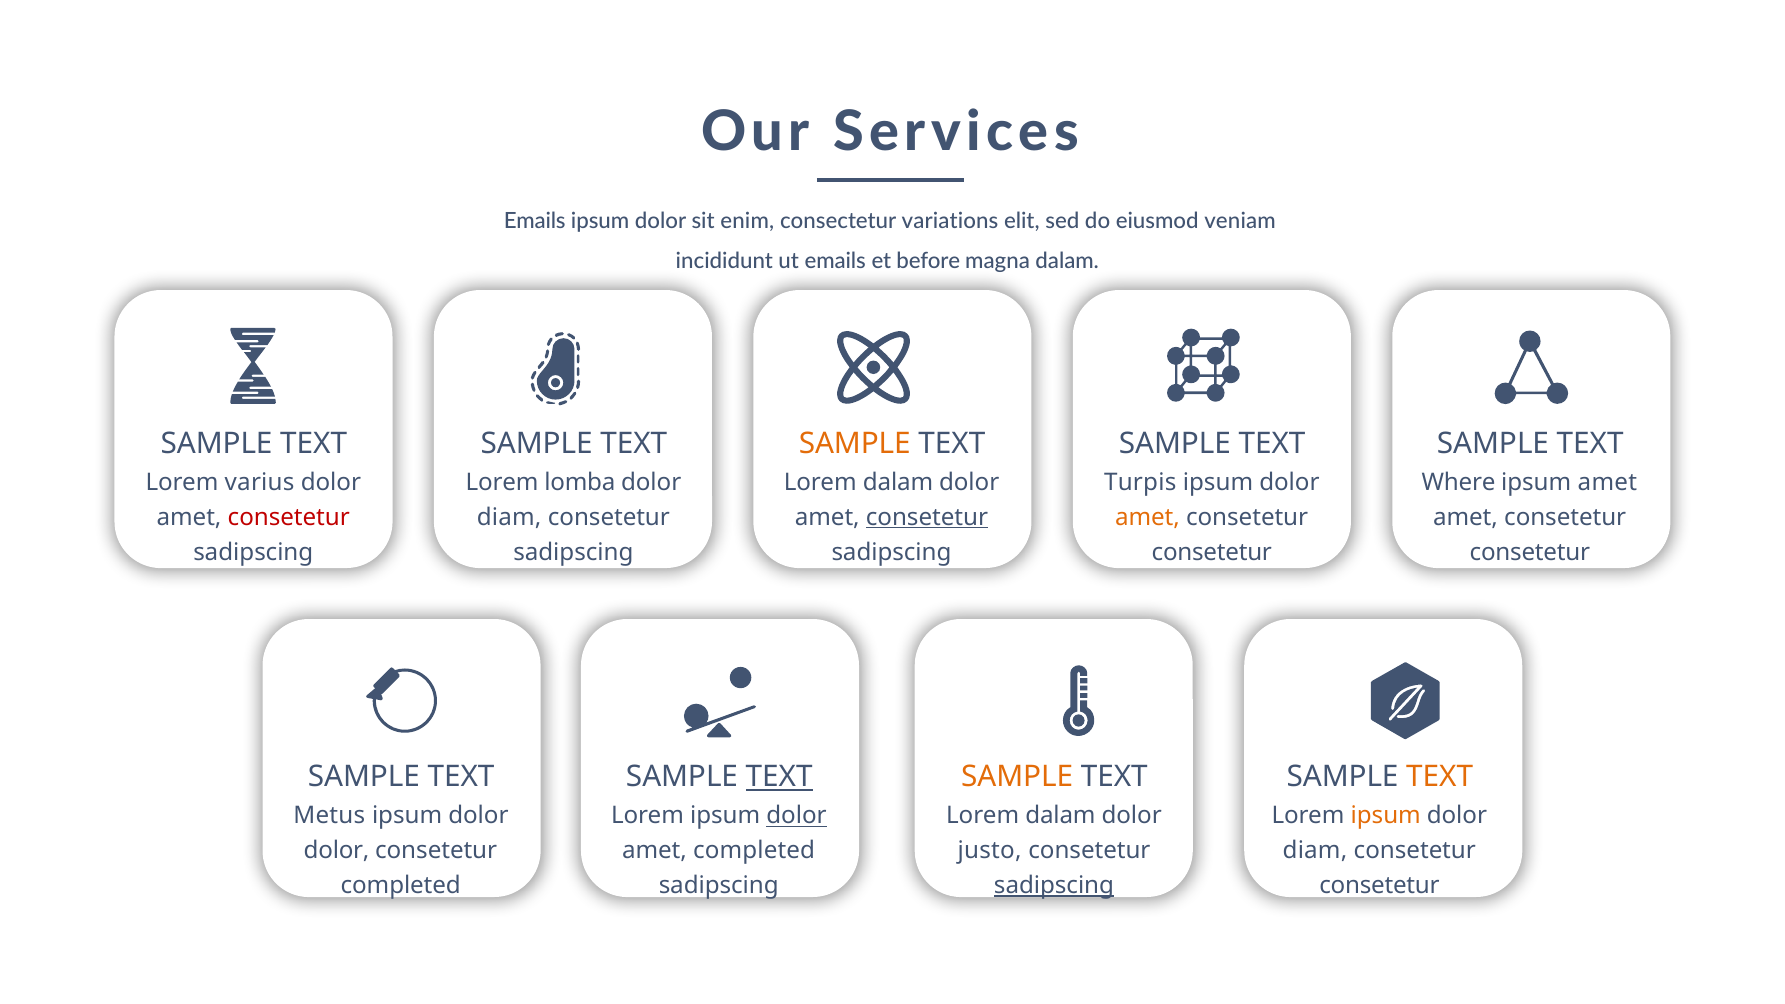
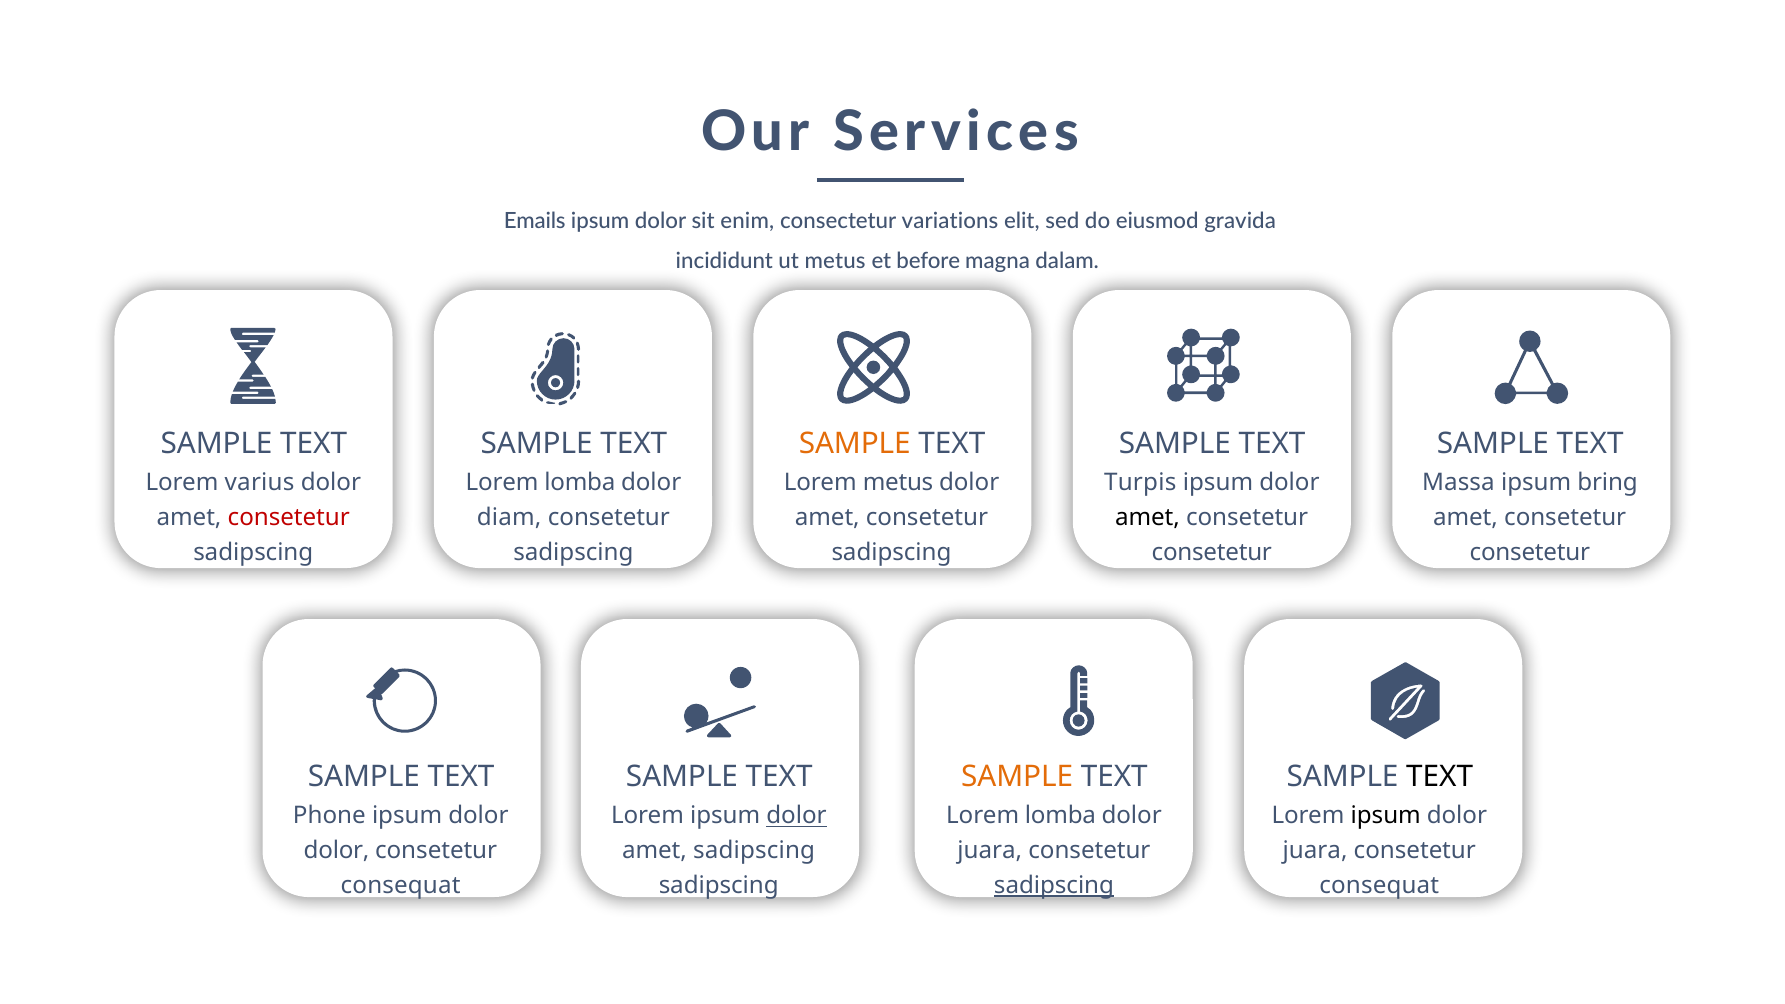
veniam: veniam -> gravida
ut emails: emails -> metus
dalam at (898, 483): dalam -> metus
Where: Where -> Massa
ipsum amet: amet -> bring
consetetur at (927, 517) underline: present -> none
amet at (1147, 517) colour: orange -> black
TEXT at (779, 777) underline: present -> none
TEXT at (1440, 777) colour: orange -> black
Metus: Metus -> Phone
dalam at (1060, 816): dalam -> lomba
ipsum at (1386, 816) colour: orange -> black
amet completed: completed -> sadipscing
justo at (990, 851): justo -> juara
diam at (1315, 851): diam -> juara
completed at (401, 886): completed -> consequat
consetetur at (1379, 886): consetetur -> consequat
